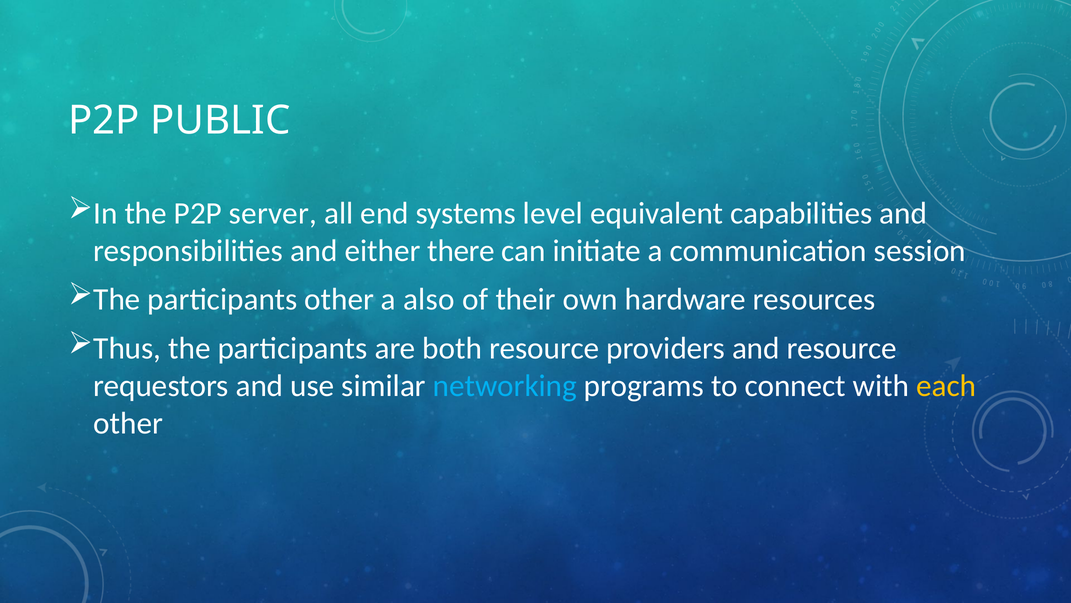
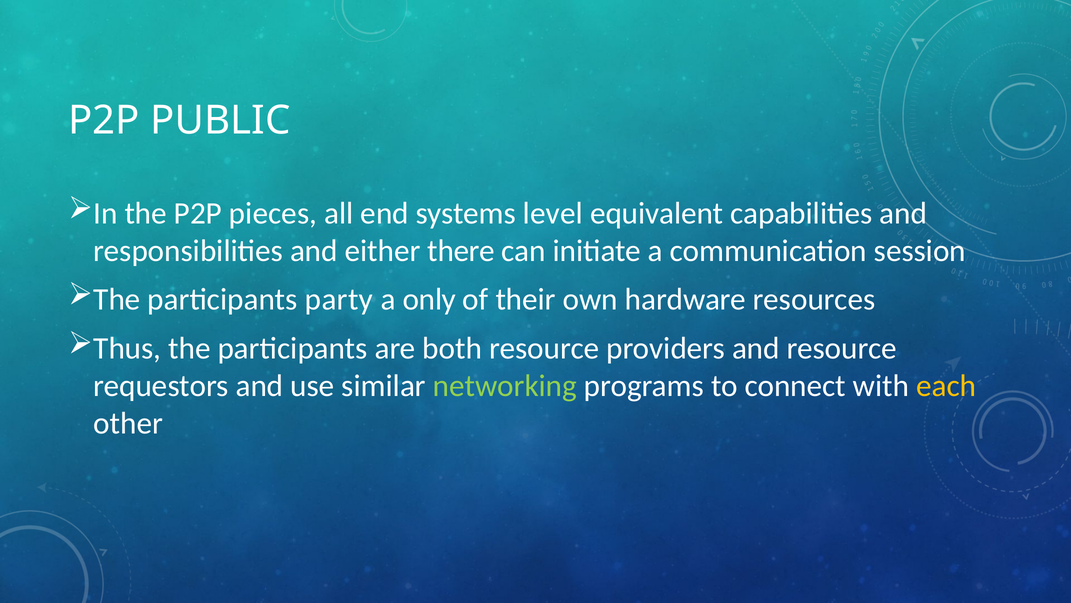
server: server -> pieces
participants other: other -> party
also: also -> only
networking colour: light blue -> light green
